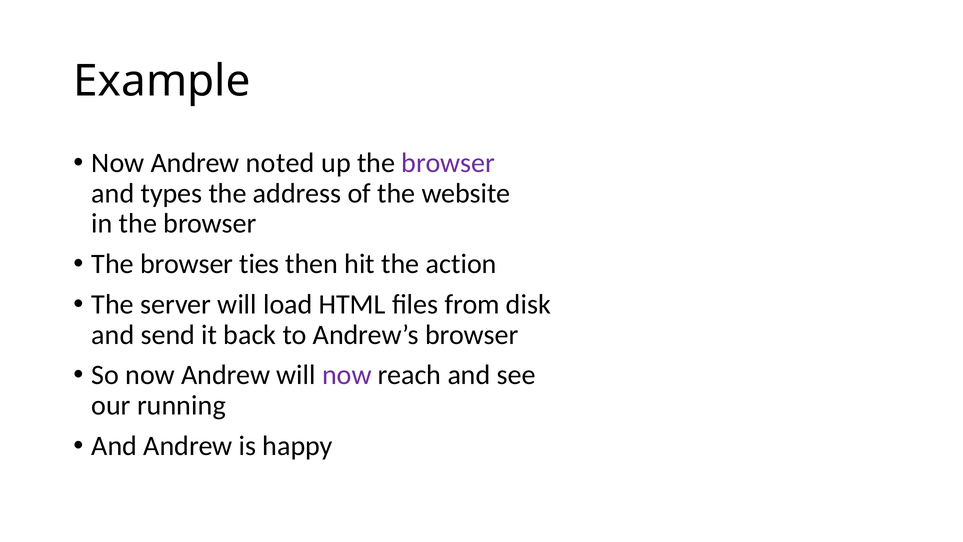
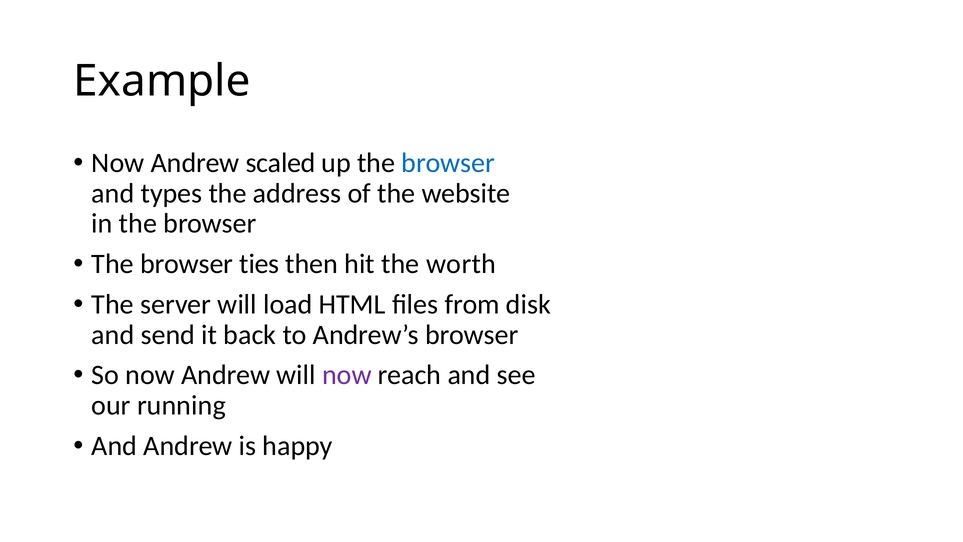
noted: noted -> scaled
browser at (448, 163) colour: purple -> blue
action: action -> worth
